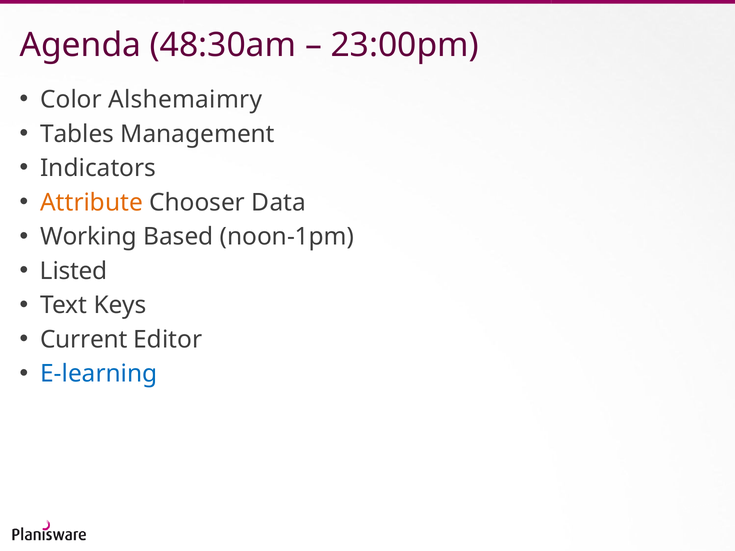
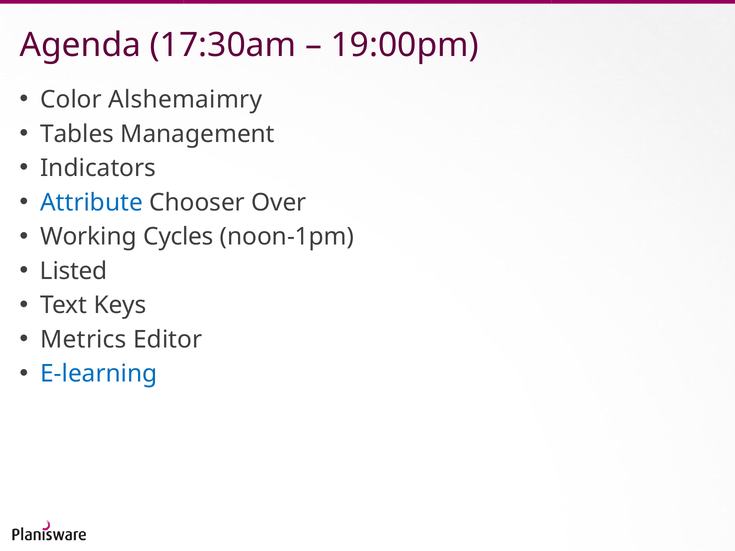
48:30am: 48:30am -> 17:30am
23:00pm: 23:00pm -> 19:00pm
Attribute colour: orange -> blue
Data: Data -> Over
Based: Based -> Cycles
Current: Current -> Metrics
